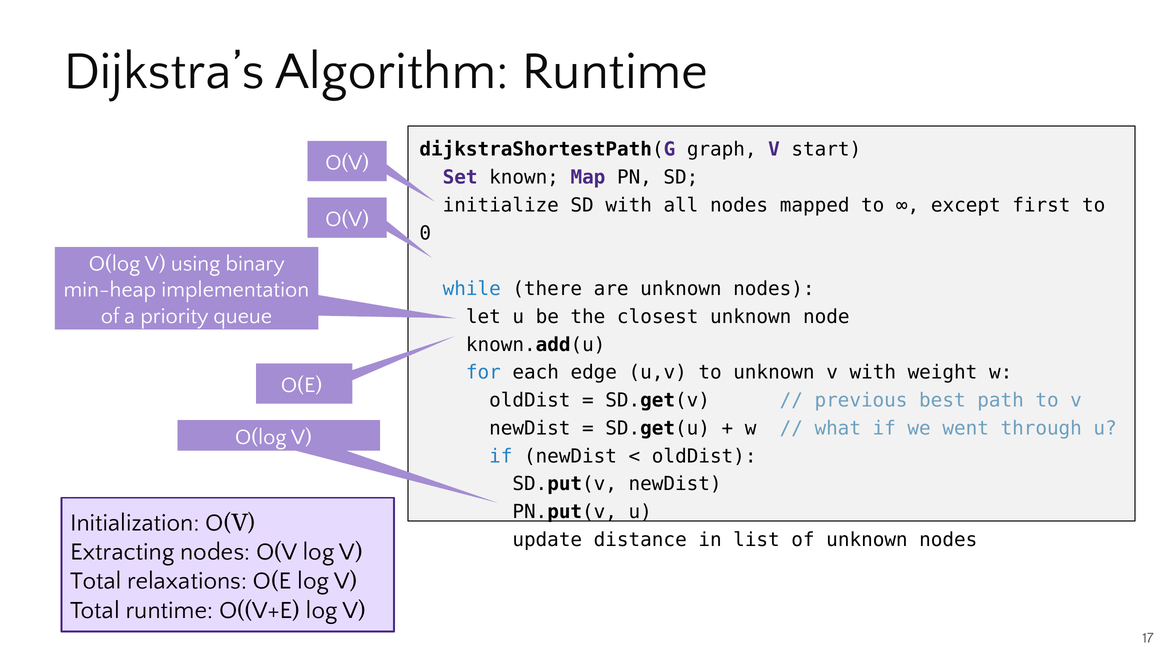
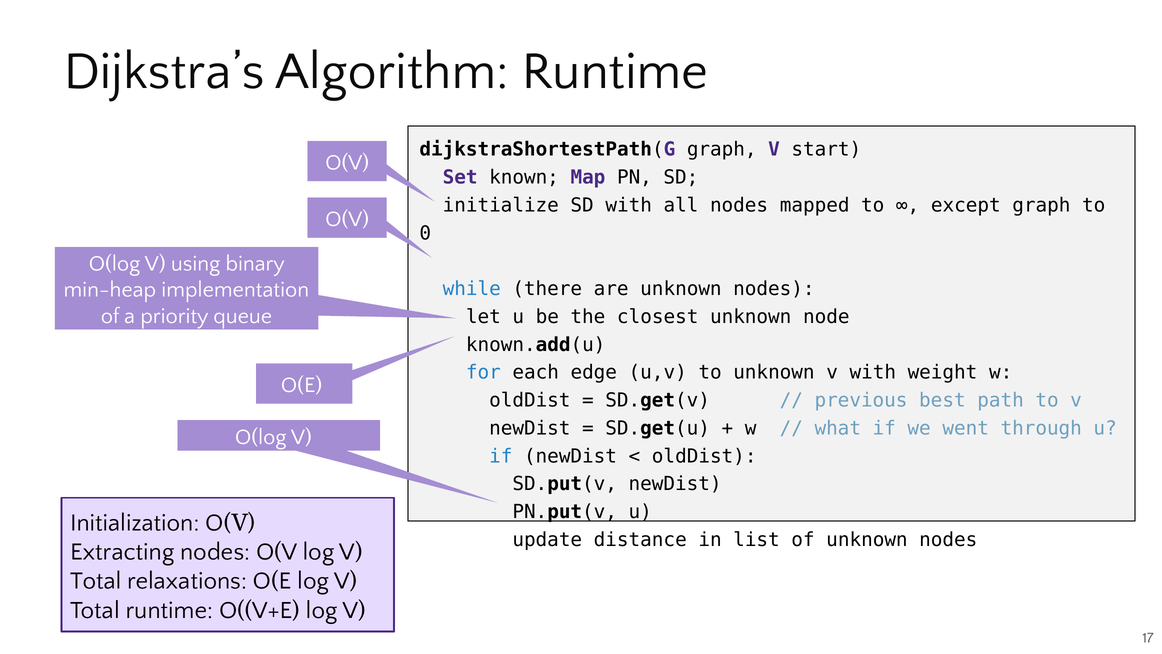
except first: first -> graph
